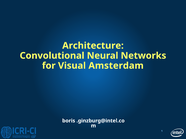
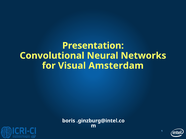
Architecture: Architecture -> Presentation
